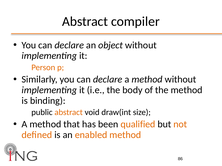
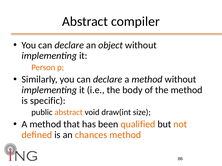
binding: binding -> specific
enabled: enabled -> chances
